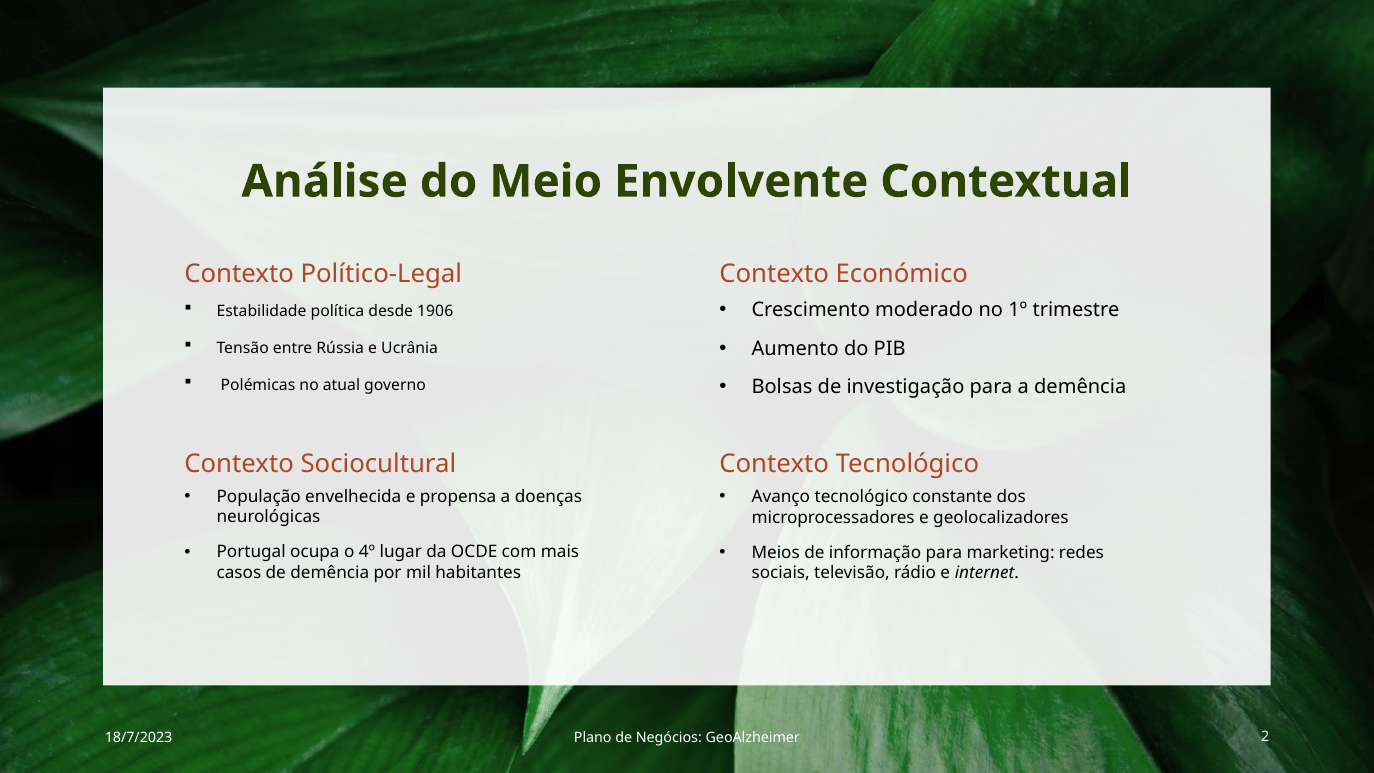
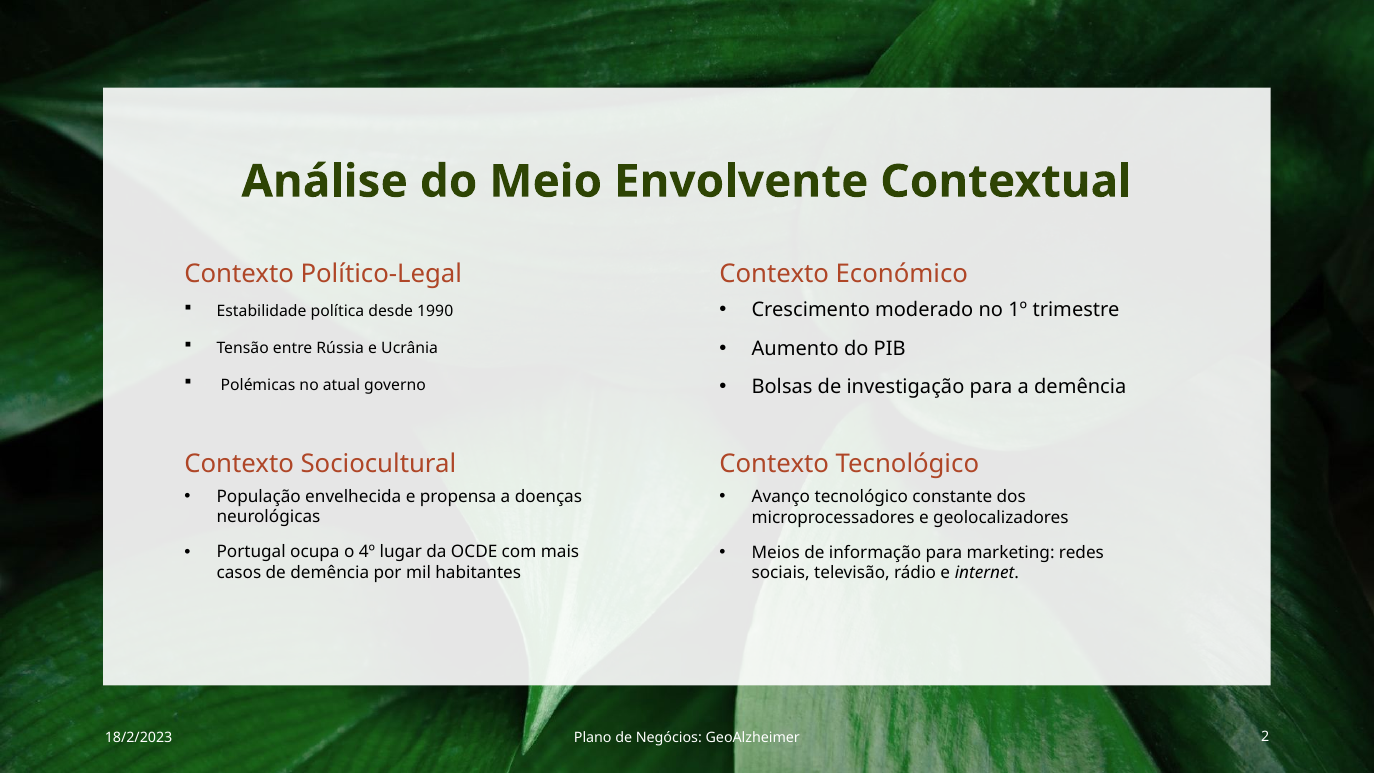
1906: 1906 -> 1990
18/7/2023: 18/7/2023 -> 18/2/2023
